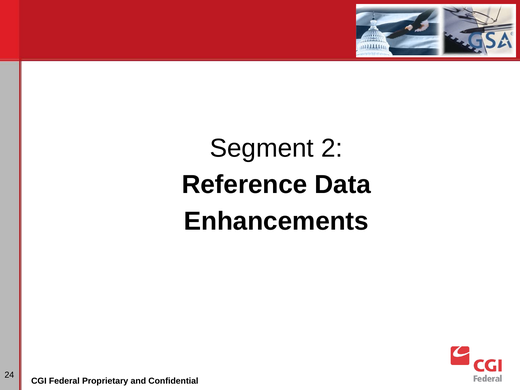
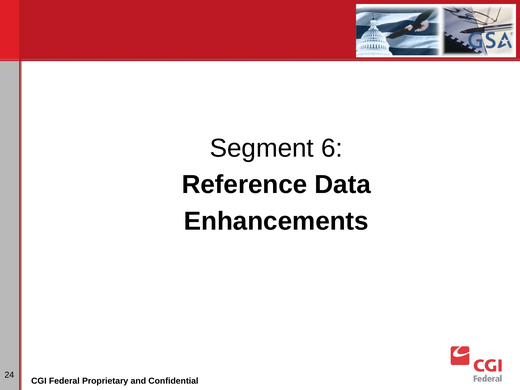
2: 2 -> 6
